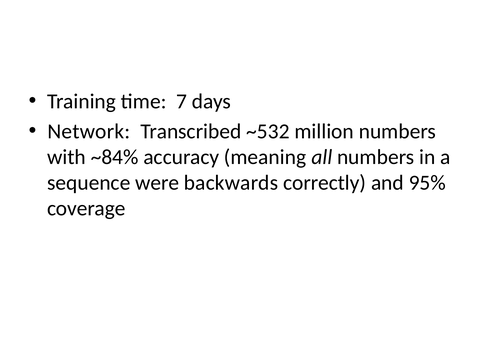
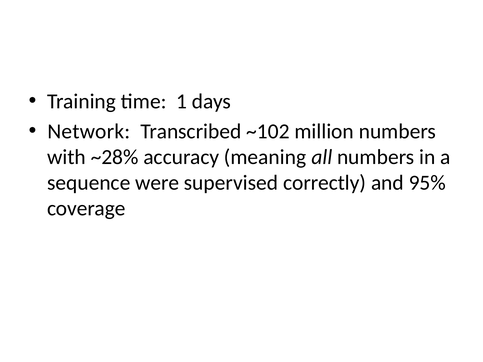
7: 7 -> 1
~532: ~532 -> ~102
~84%: ~84% -> ~28%
backwards: backwards -> supervised
